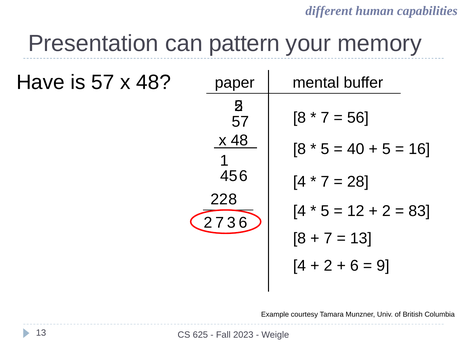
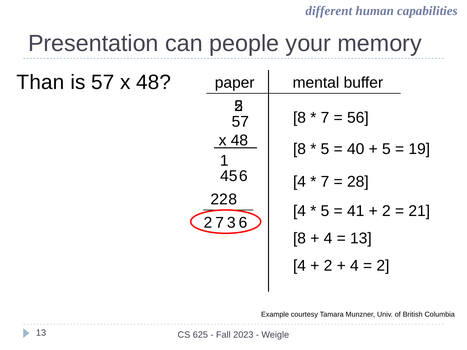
pattern: pattern -> people
Have: Have -> Than
16: 16 -> 19
12: 12 -> 41
83: 83 -> 21
7 at (328, 238): 7 -> 4
6 at (354, 266): 6 -> 4
9 at (383, 266): 9 -> 2
